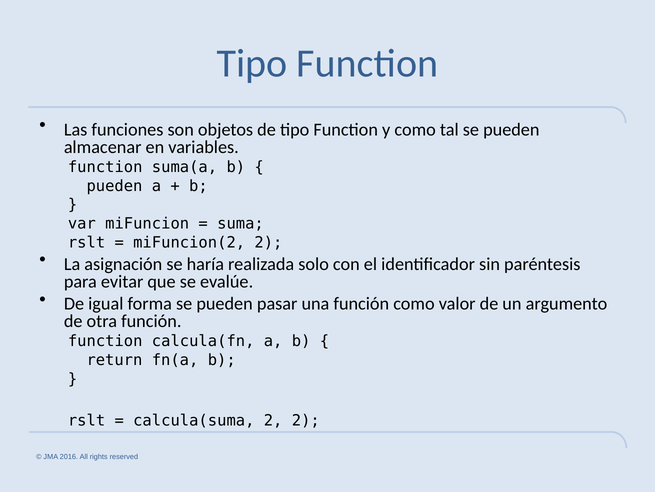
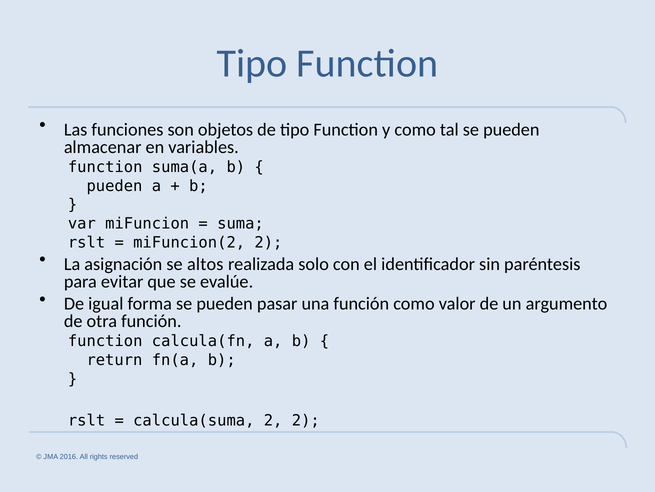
haría: haría -> altos
